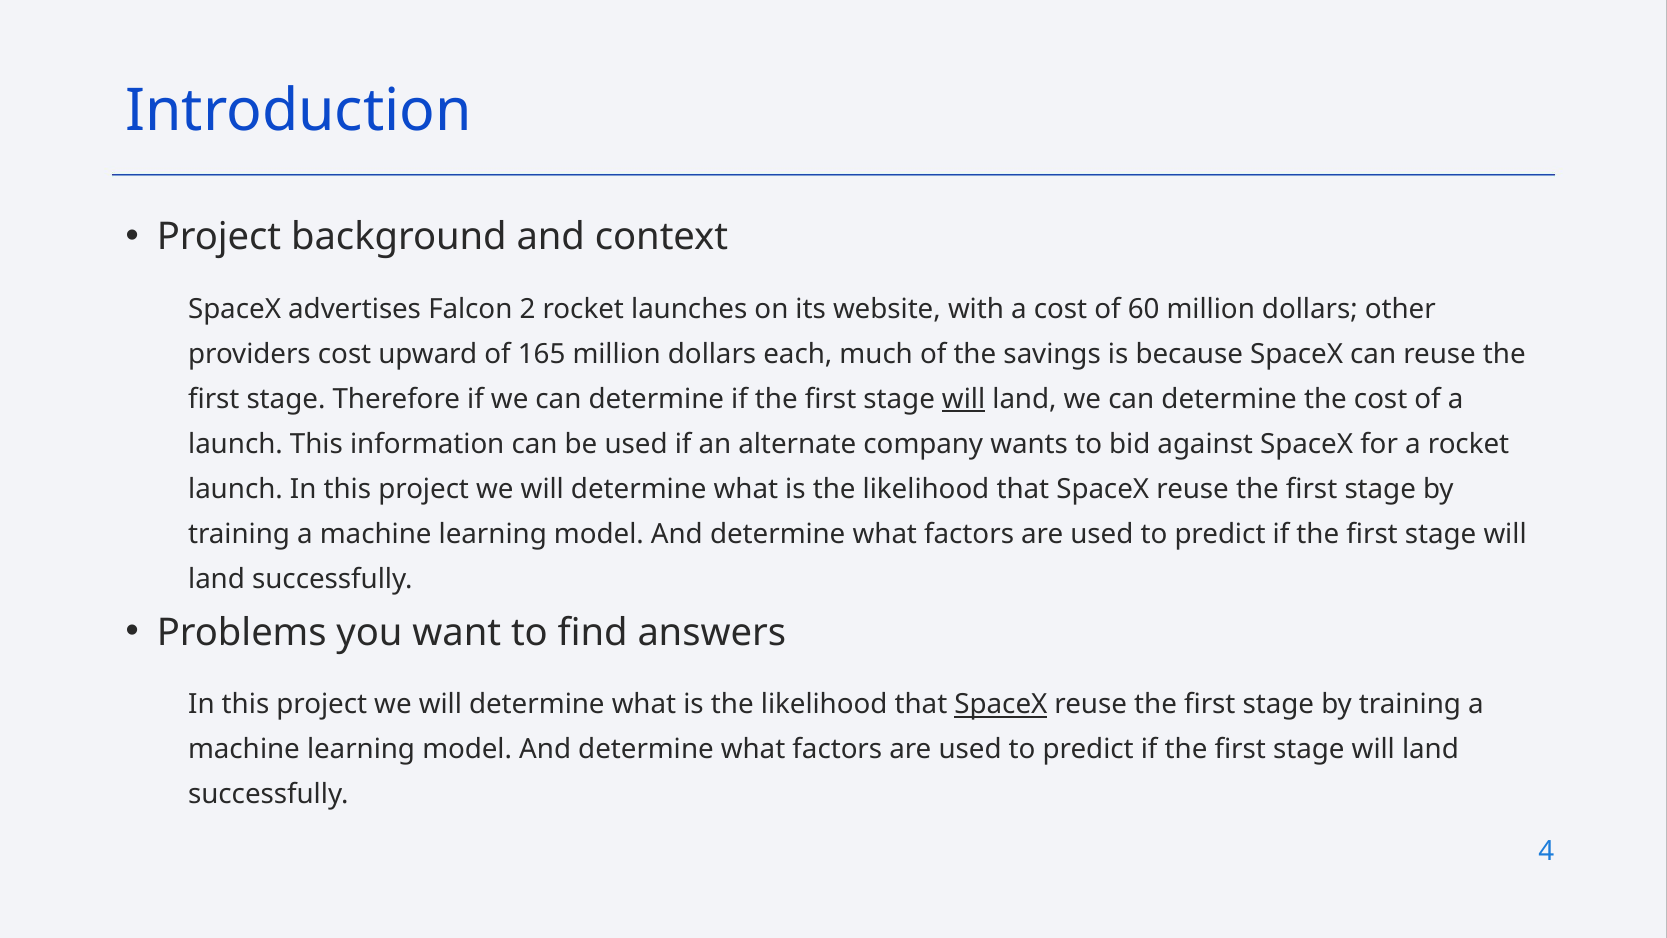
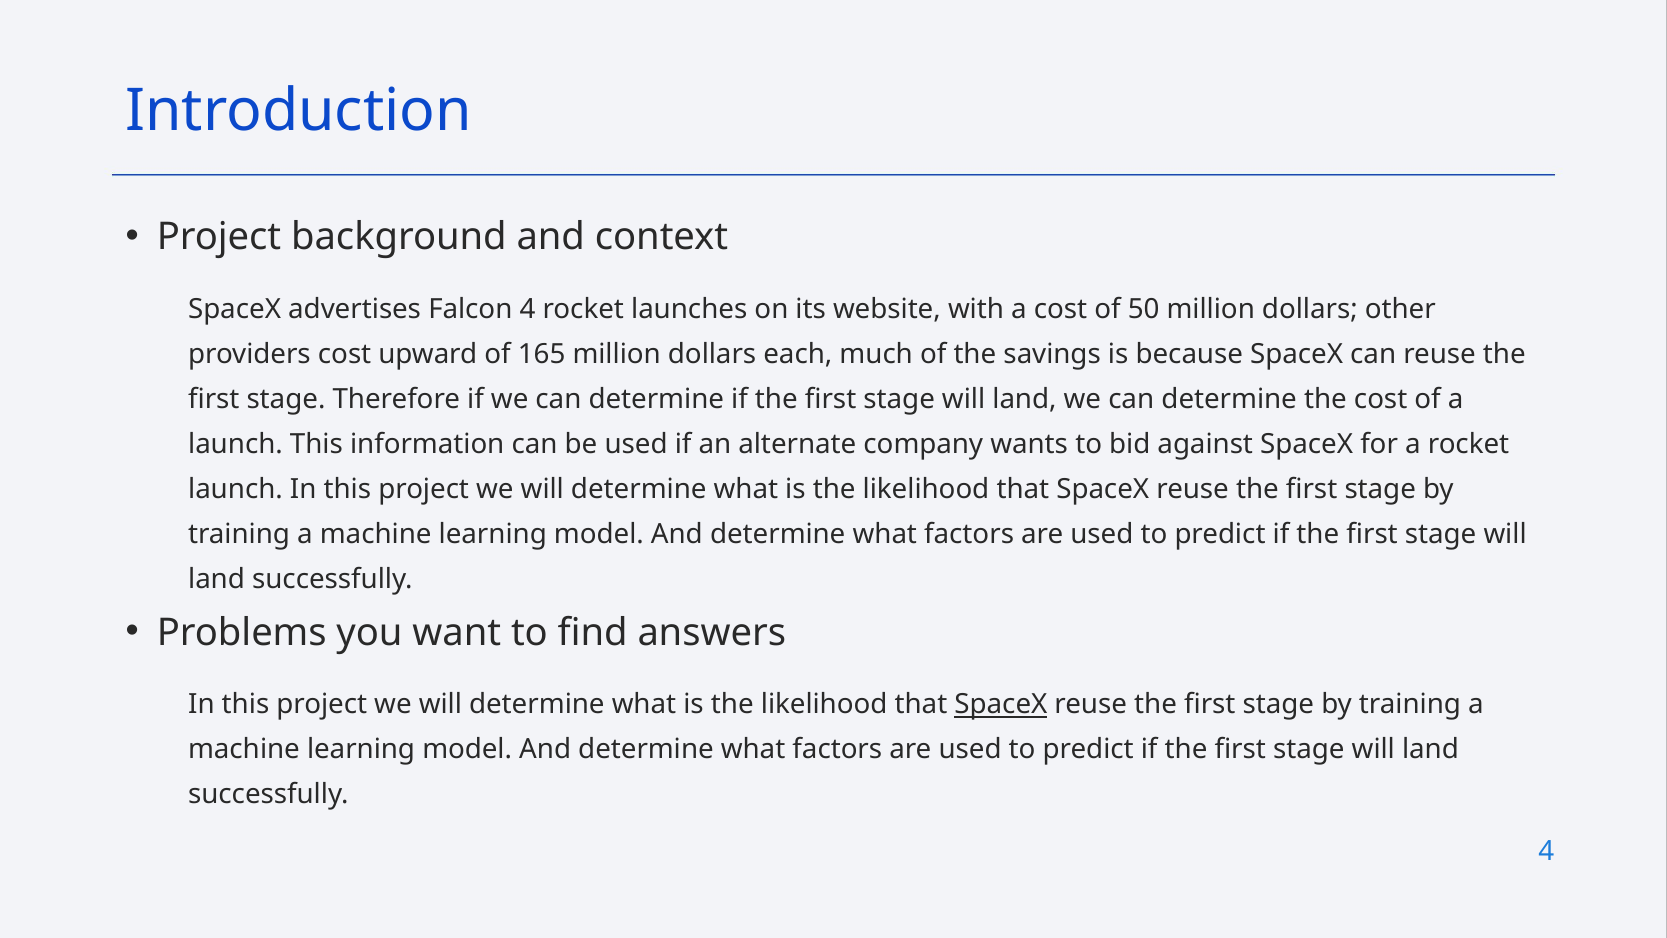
Falcon 2: 2 -> 4
60: 60 -> 50
will at (964, 399) underline: present -> none
